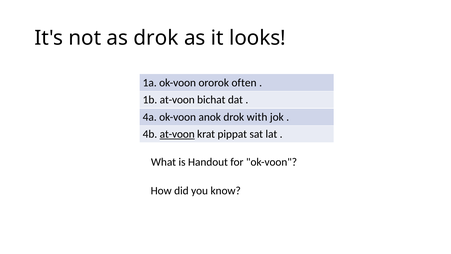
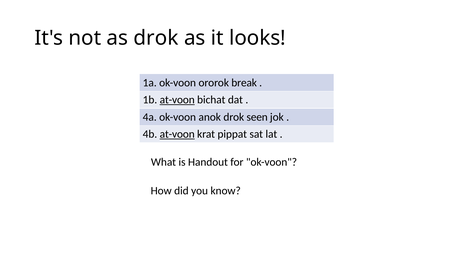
often: often -> break
at-voon at (177, 100) underline: none -> present
with: with -> seen
